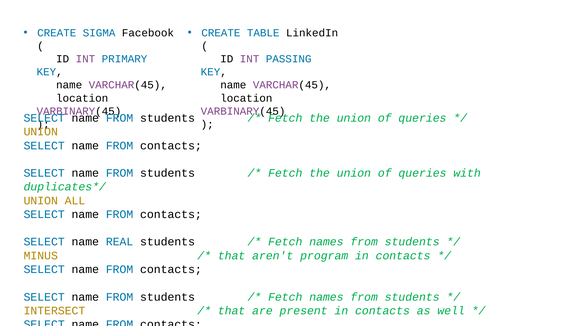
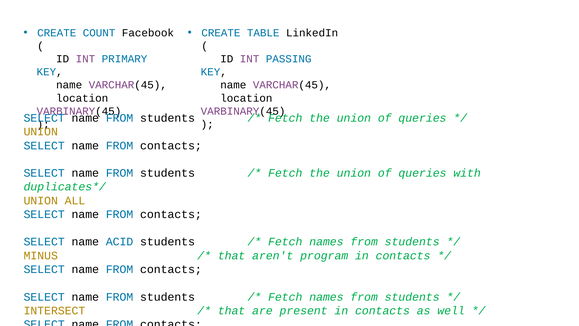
SIGMA: SIGMA -> COUNT
REAL: REAL -> ACID
